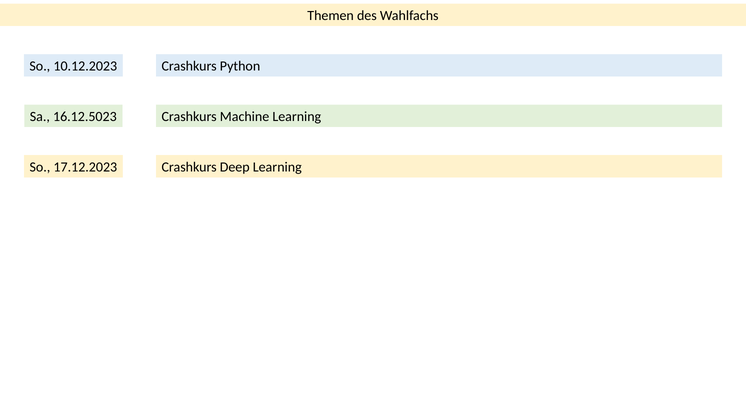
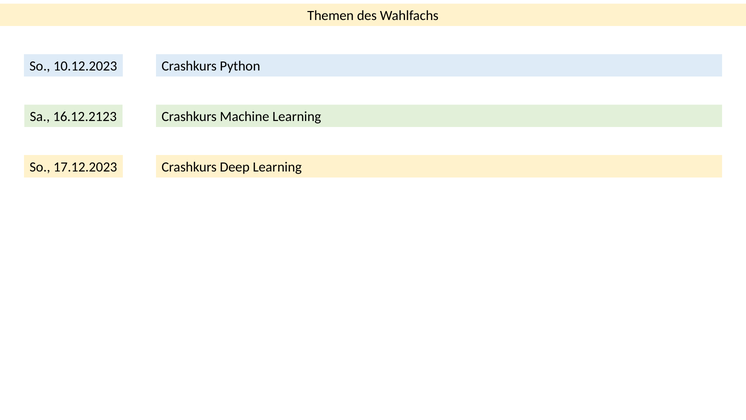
16.12.5023: 16.12.5023 -> 16.12.2123
